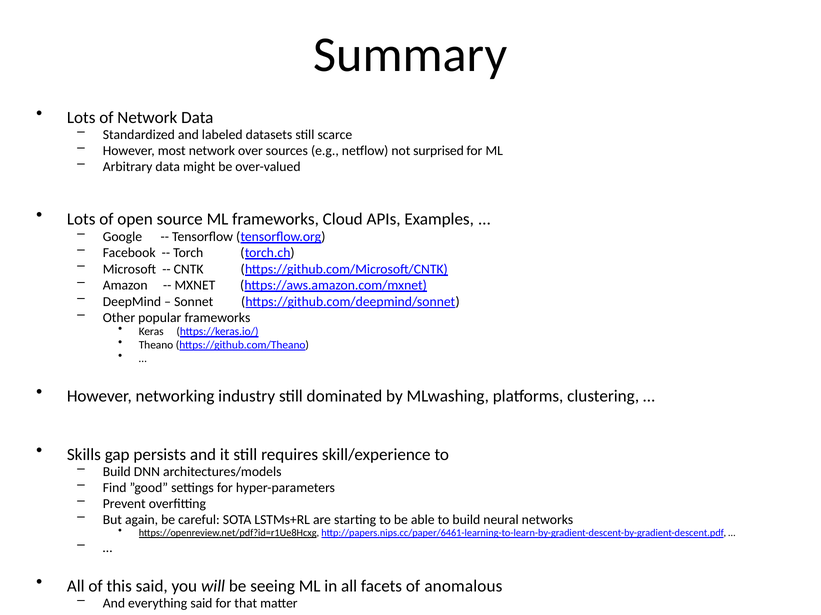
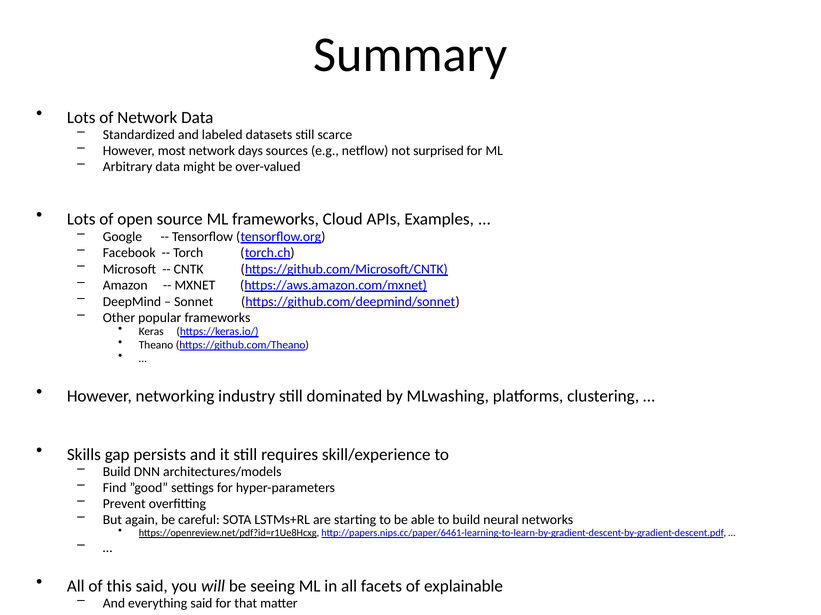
over: over -> days
anomalous: anomalous -> explainable
